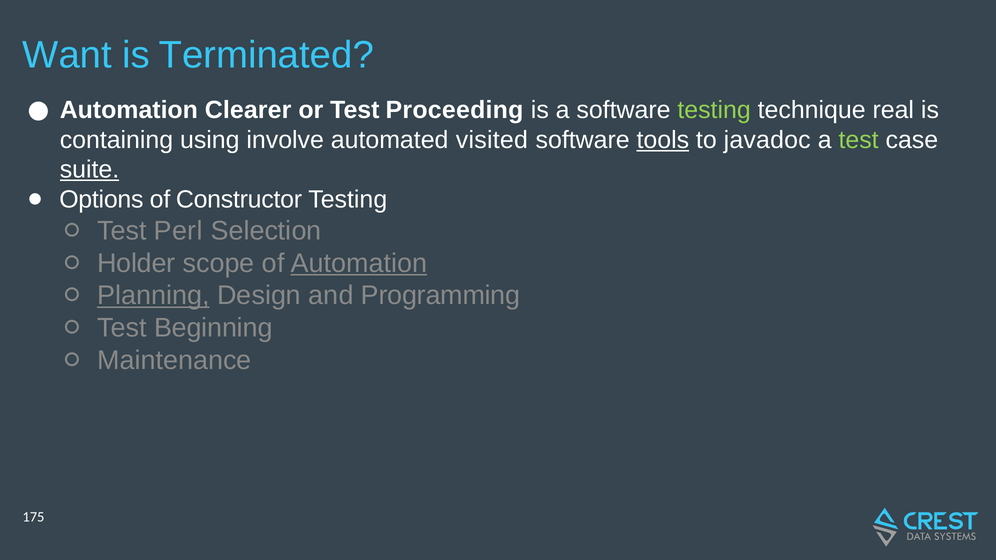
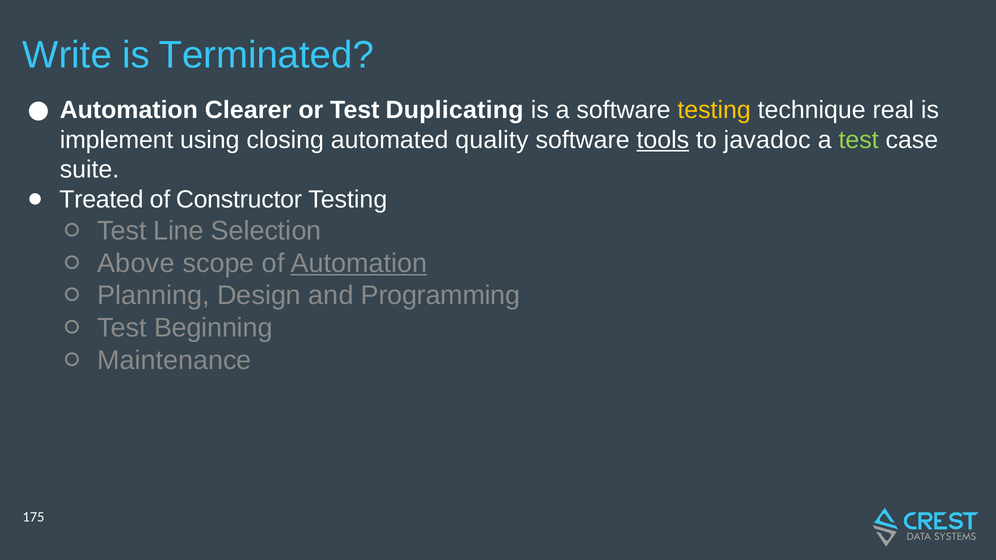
Want: Want -> Write
Proceeding: Proceeding -> Duplicating
testing at (714, 110) colour: light green -> yellow
containing: containing -> implement
involve: involve -> closing
visited: visited -> quality
suite underline: present -> none
Options: Options -> Treated
Perl: Perl -> Line
Holder: Holder -> Above
Planning underline: present -> none
